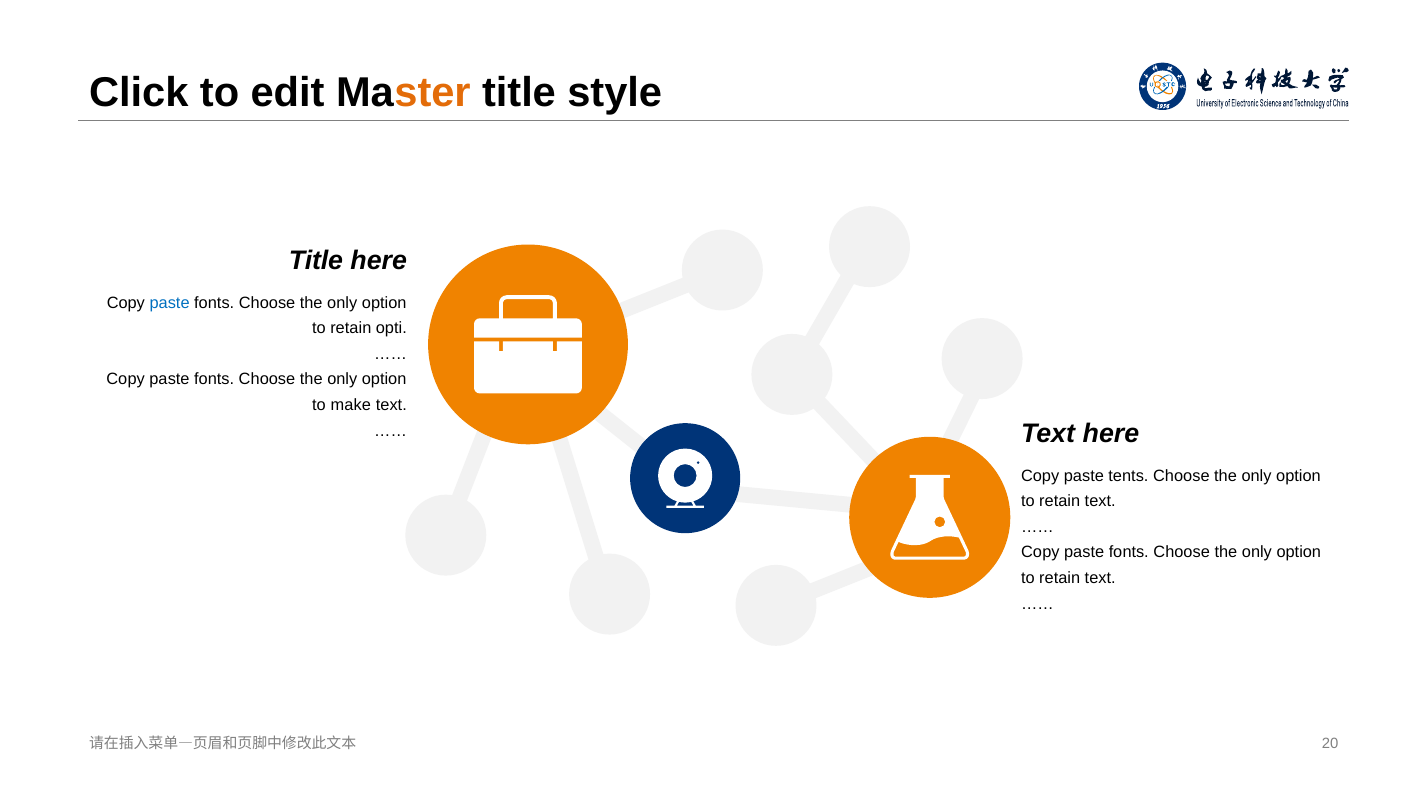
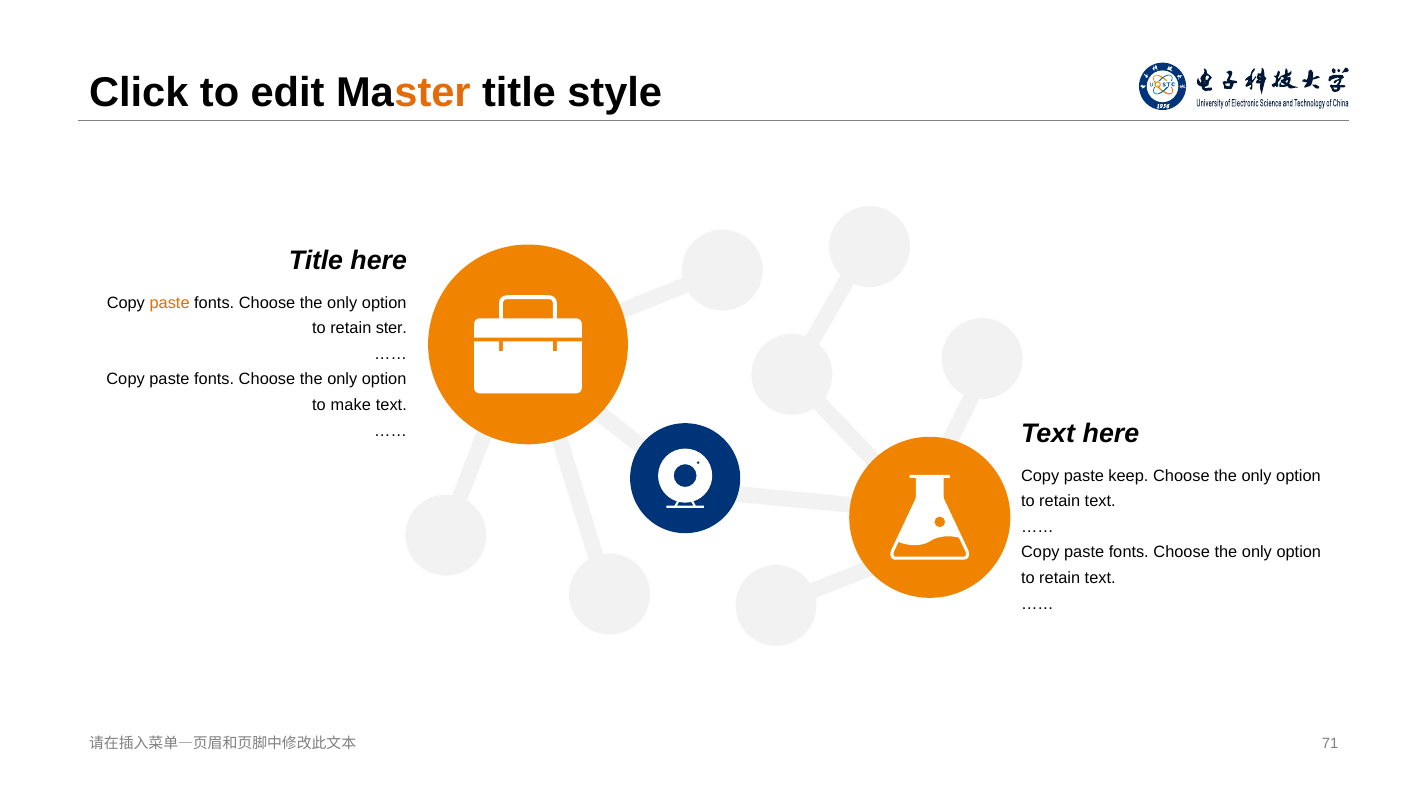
paste at (170, 303) colour: blue -> orange
retain opti: opti -> ster
tents: tents -> keep
20: 20 -> 71
